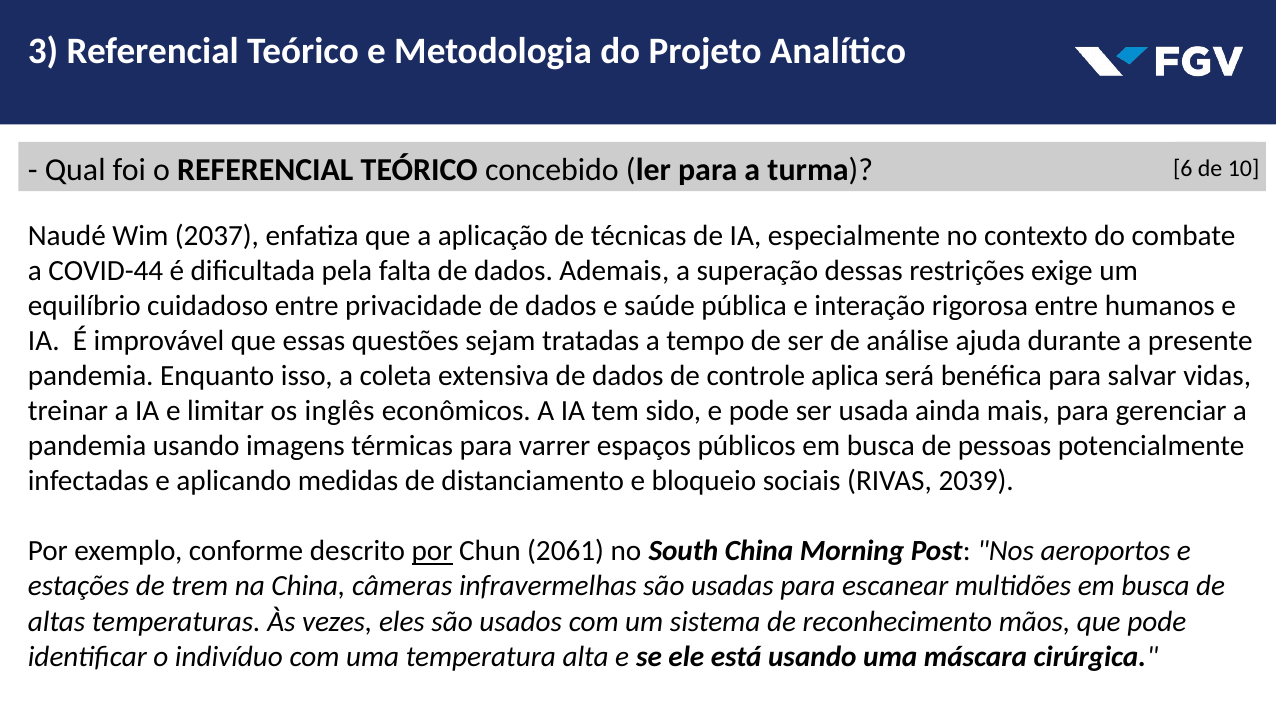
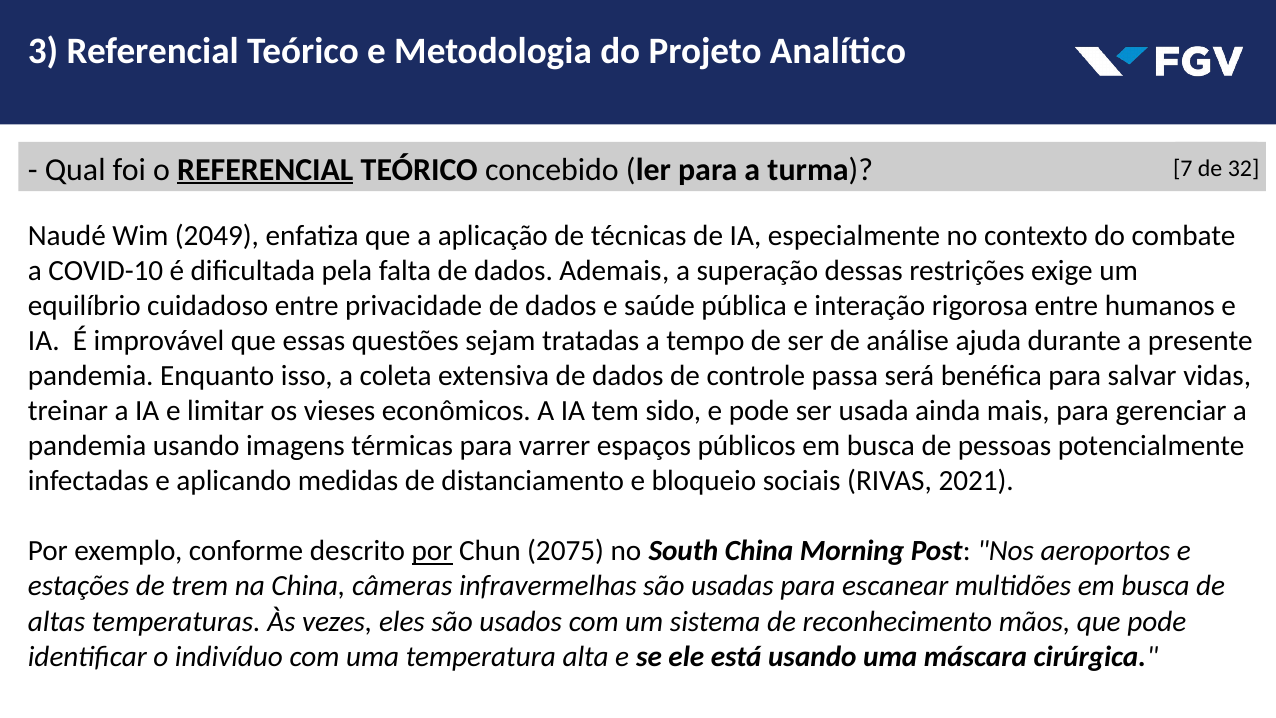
REFERENCIAL at (265, 169) underline: none -> present
6: 6 -> 7
10: 10 -> 32
2037: 2037 -> 2049
COVID-44: COVID-44 -> COVID-10
aplica: aplica -> passa
inglês: inglês -> vieses
2039: 2039 -> 2021
2061: 2061 -> 2075
